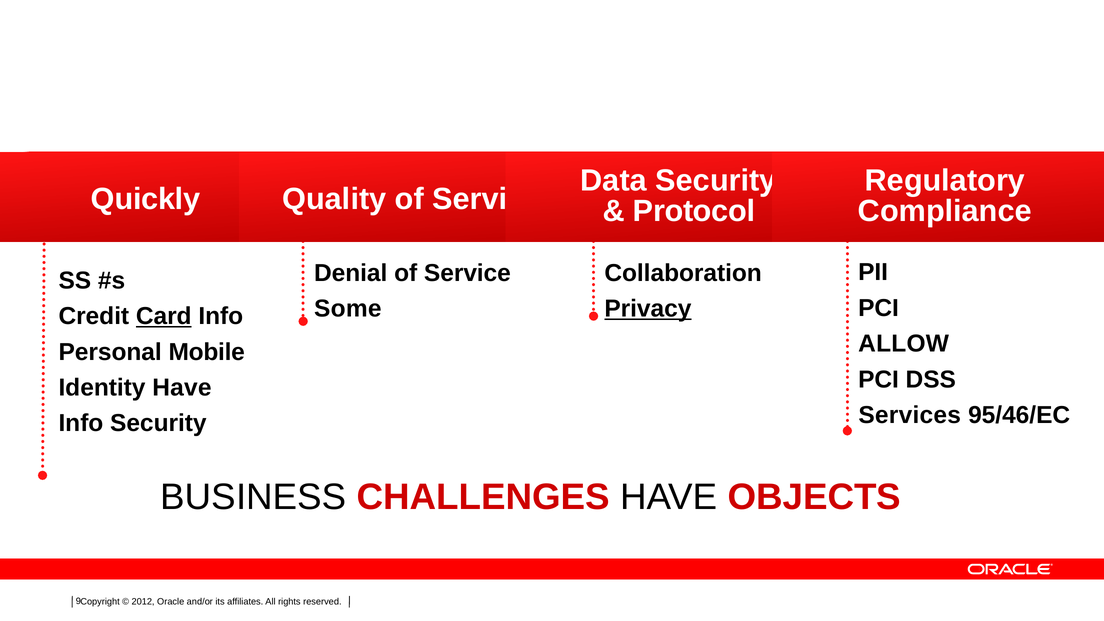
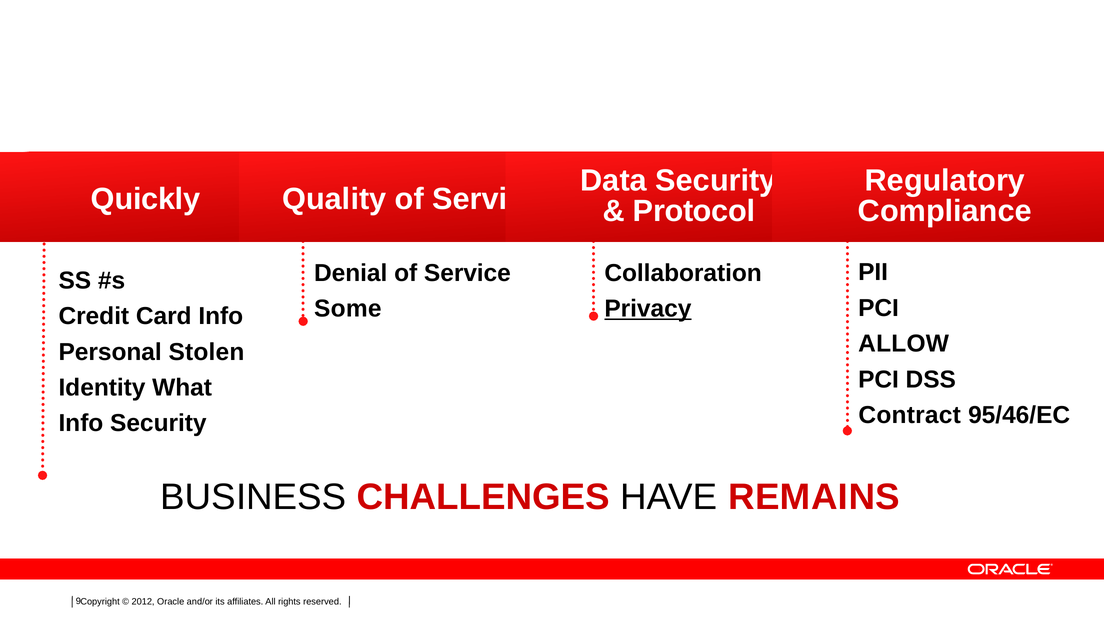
Card underline: present -> none
Mobile: Mobile -> Stolen
Identity Have: Have -> What
Services: Services -> Contract
OBJECTS: OBJECTS -> REMAINS
